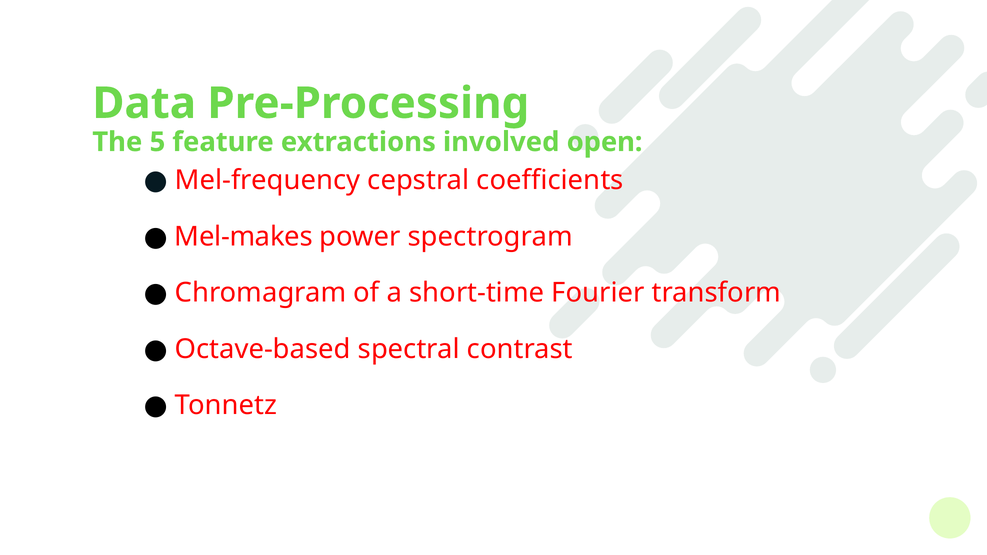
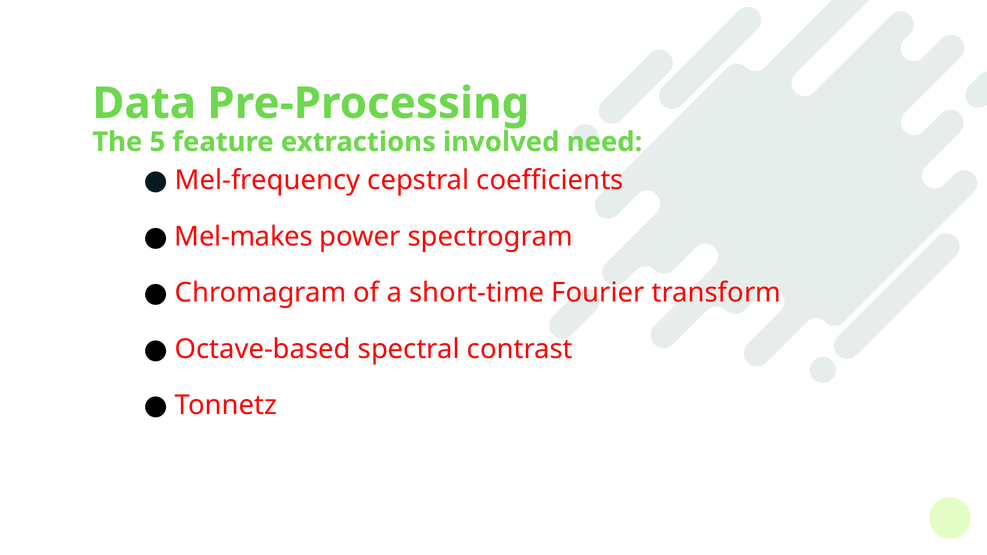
open: open -> need
